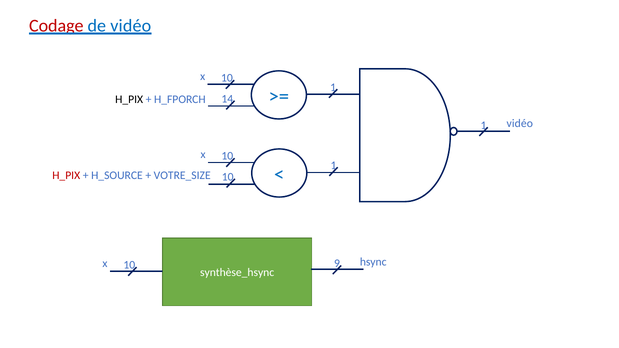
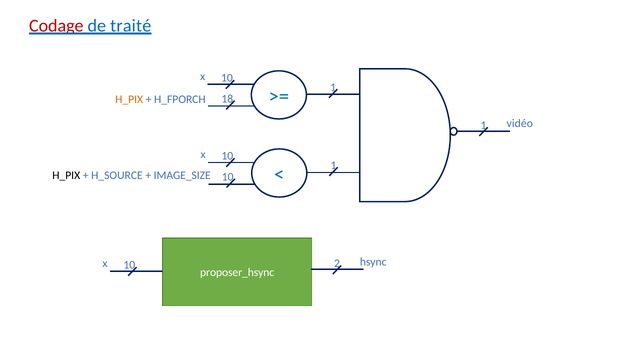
de vidéo: vidéo -> traité
H_PIX at (129, 100) colour: black -> orange
14: 14 -> 18
H_PIX at (66, 175) colour: red -> black
VOTRE_SIZE: VOTRE_SIZE -> IMAGE_SIZE
9: 9 -> 2
synthèse_hsync: synthèse_hsync -> proposer_hsync
